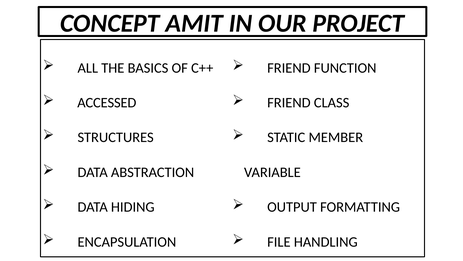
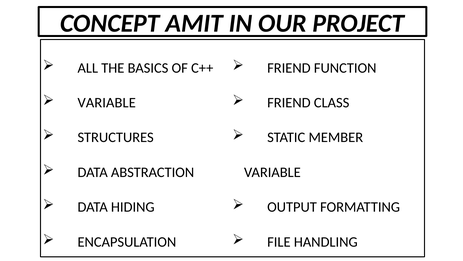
ACCESSED at (107, 102): ACCESSED -> VARIABLE
